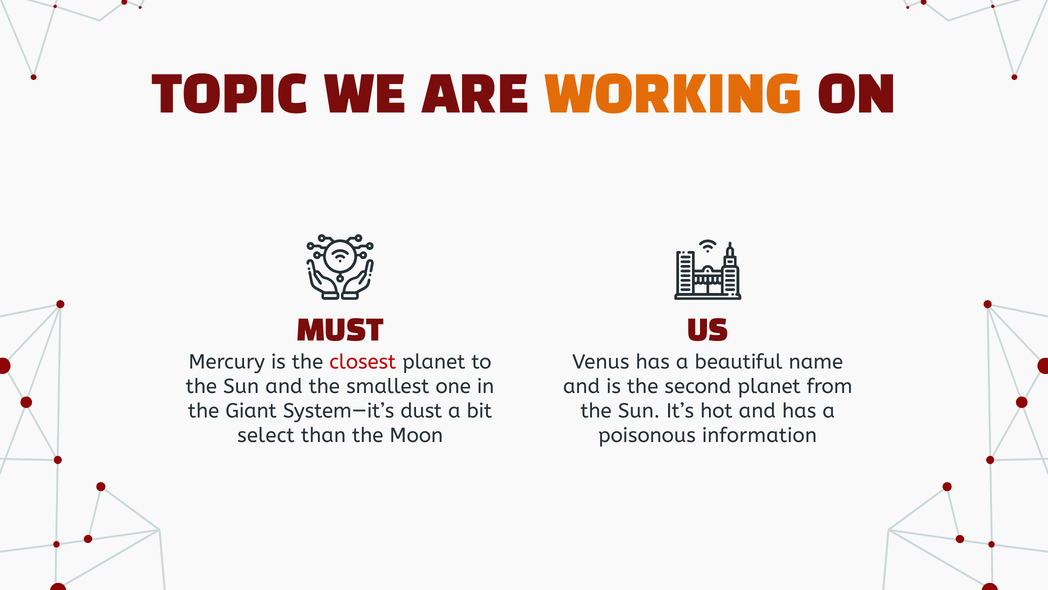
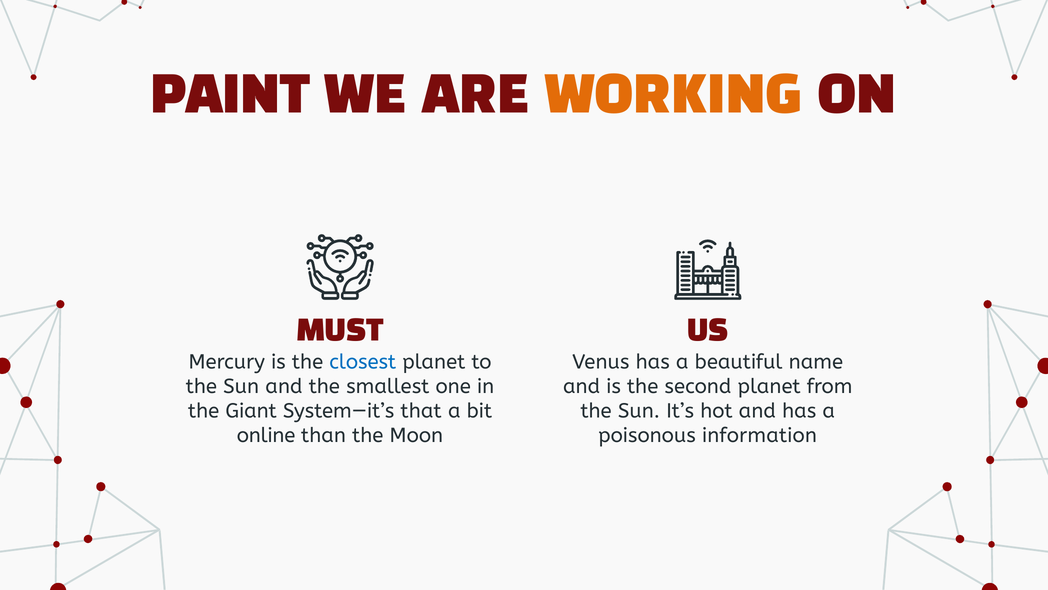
TOPIC: TOPIC -> PAINT
closest colour: red -> blue
dust: dust -> that
select: select -> online
